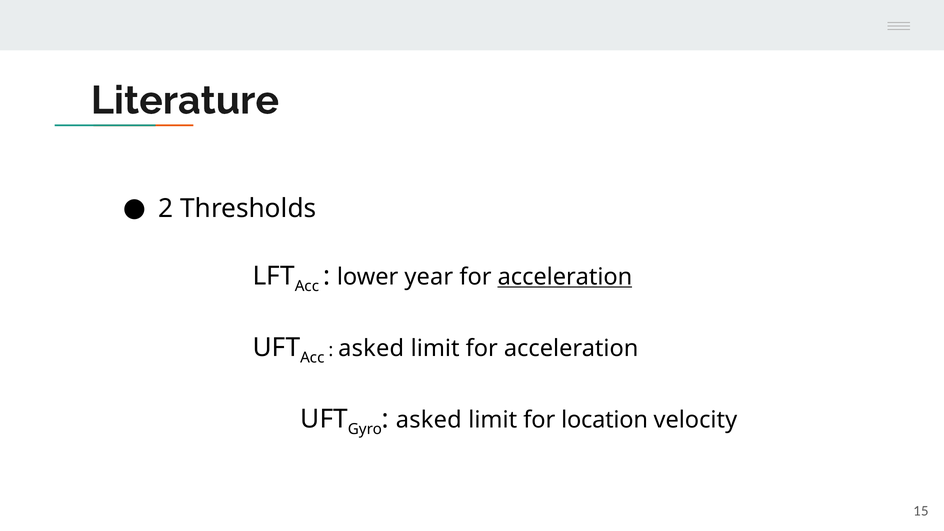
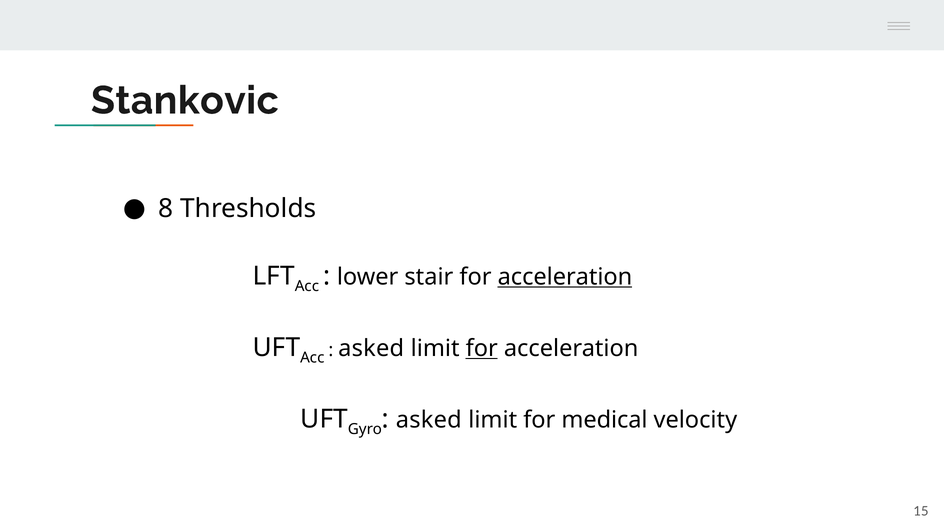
Literature: Literature -> Stankovic
2: 2 -> 8
year: year -> stair
for at (482, 348) underline: none -> present
location: location -> medical
